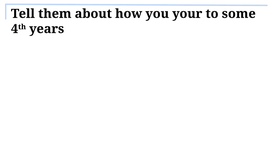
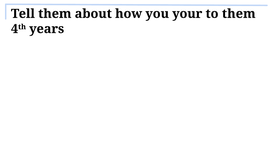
to some: some -> them
